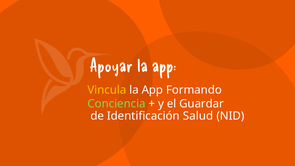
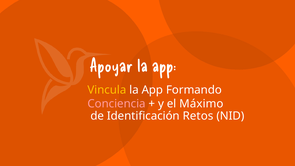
Conciencia colour: light green -> pink
Guardar: Guardar -> Máximo
Salud: Salud -> Retos
